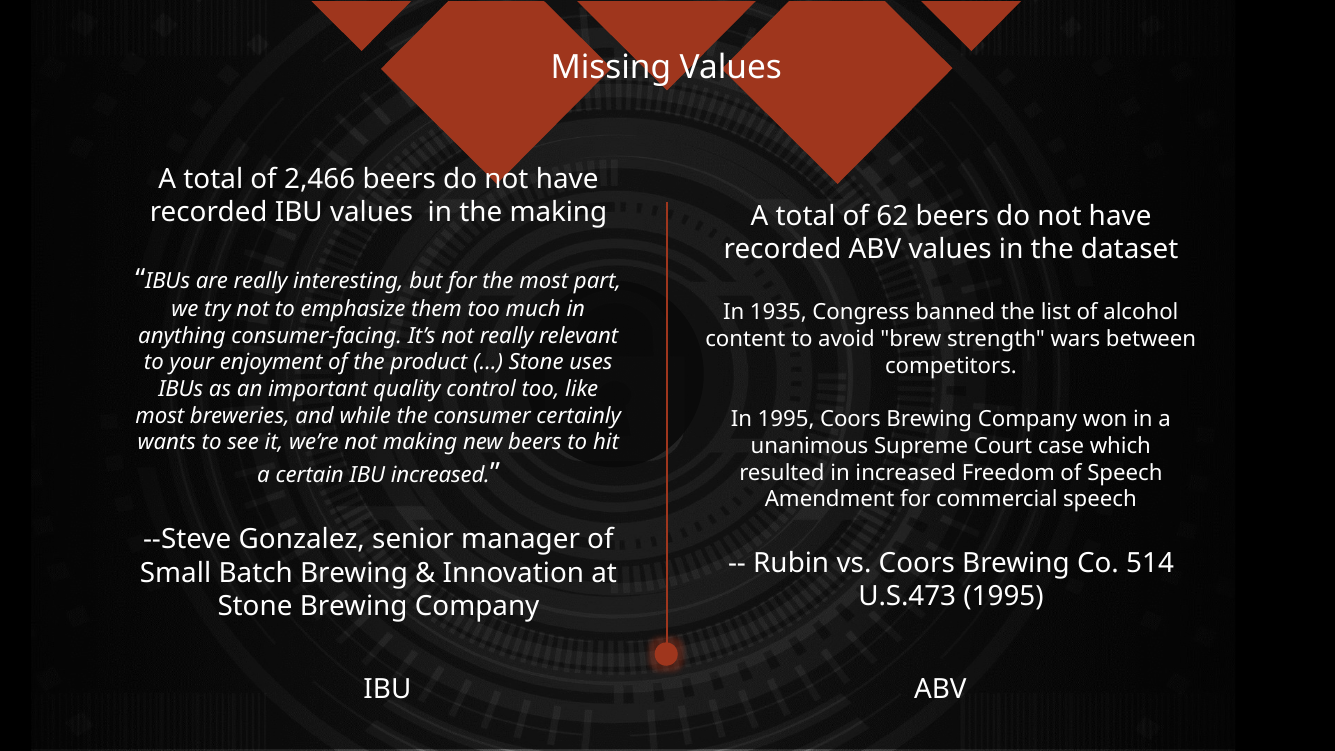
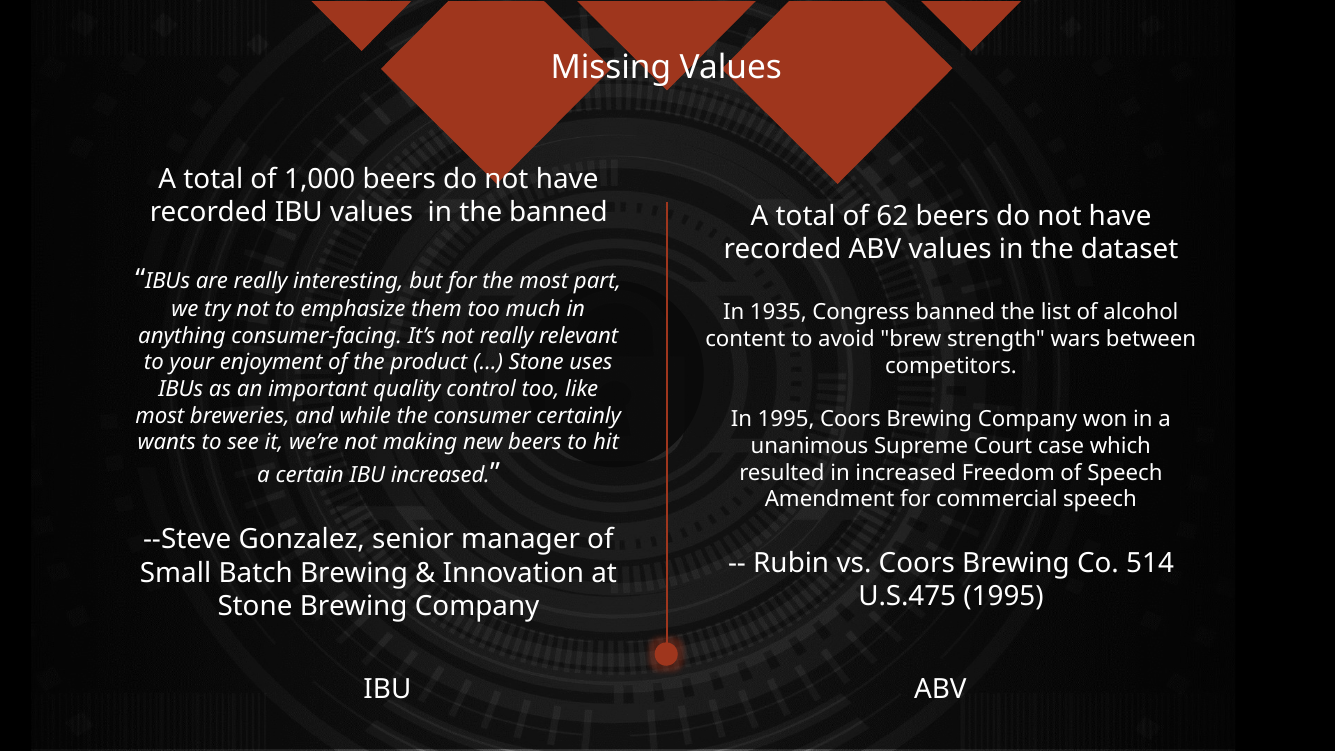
2,466: 2,466 -> 1,000
the making: making -> banned
U.S.473: U.S.473 -> U.S.475
